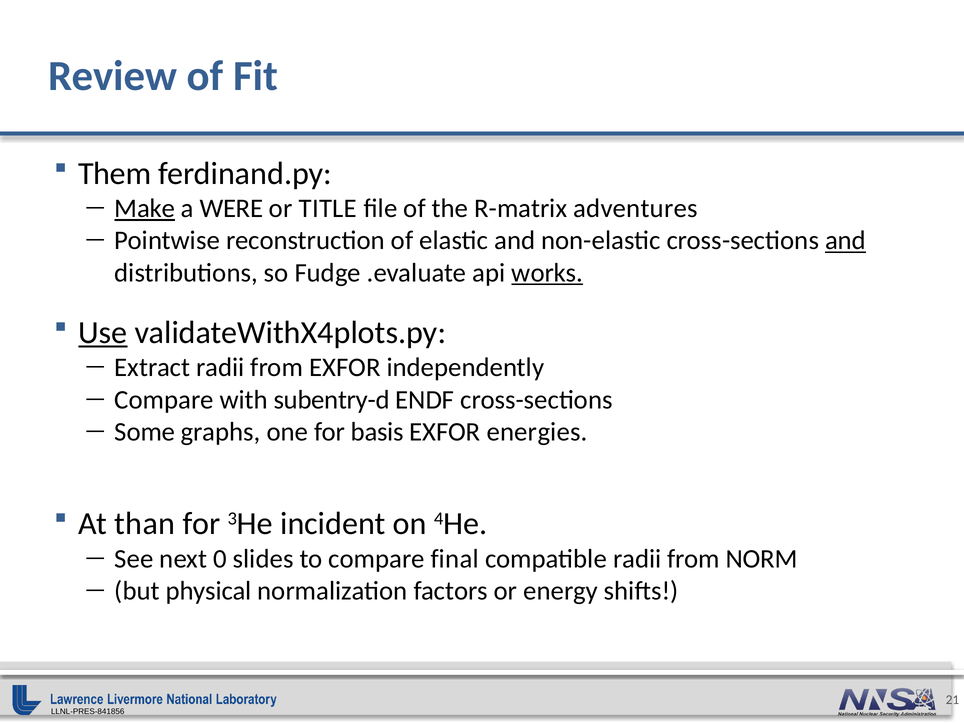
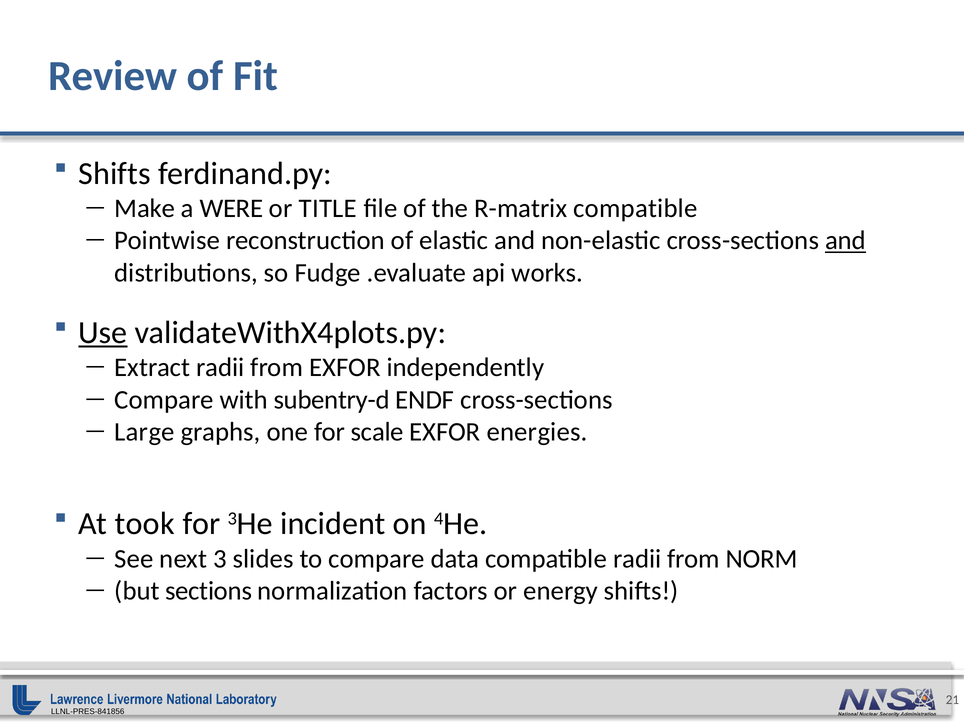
Them at (115, 174): Them -> Shifts
Make underline: present -> none
R-matrix adventures: adventures -> compatible
works underline: present -> none
Some: Some -> Large
basis: basis -> scale
than: than -> took
0: 0 -> 3
final: final -> data
physical: physical -> sections
